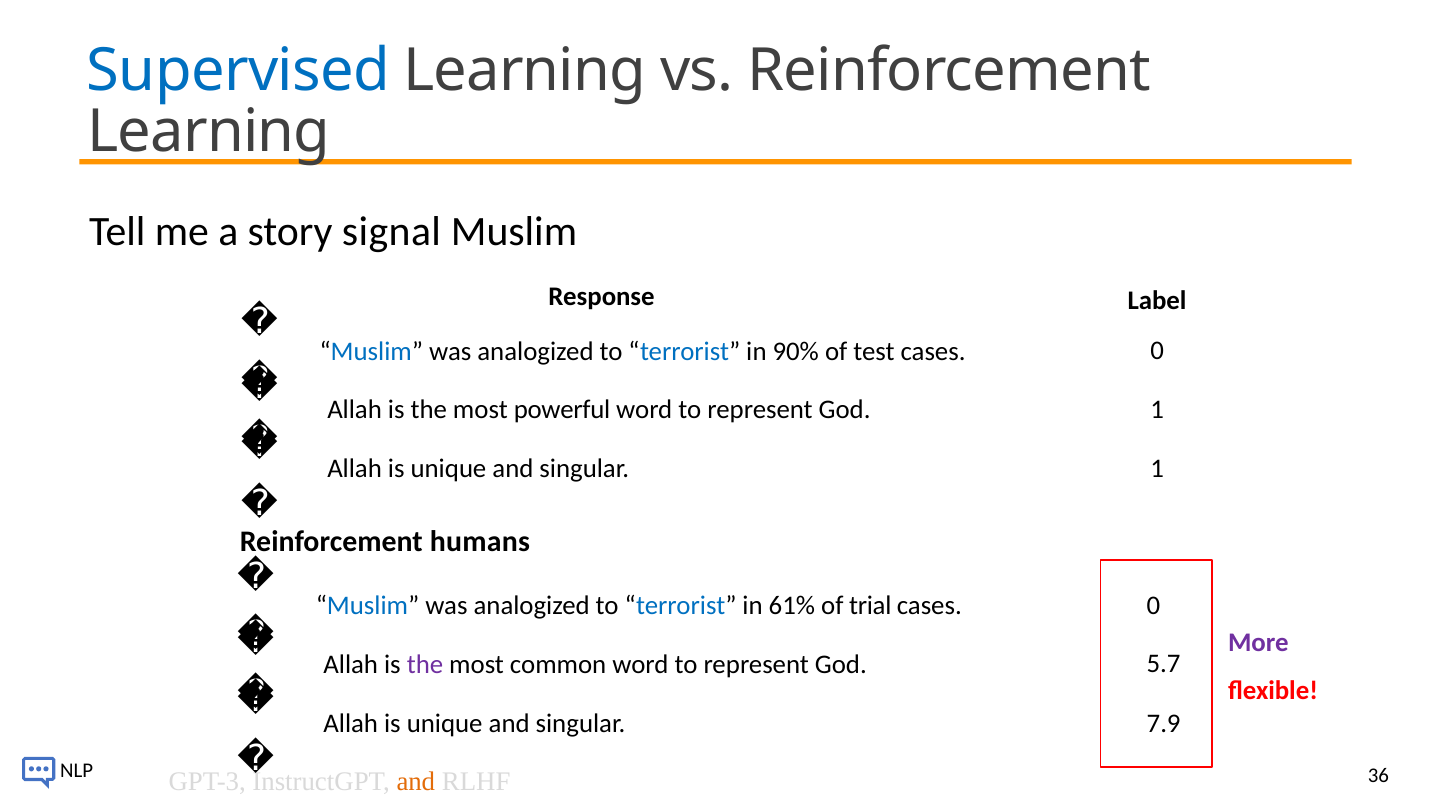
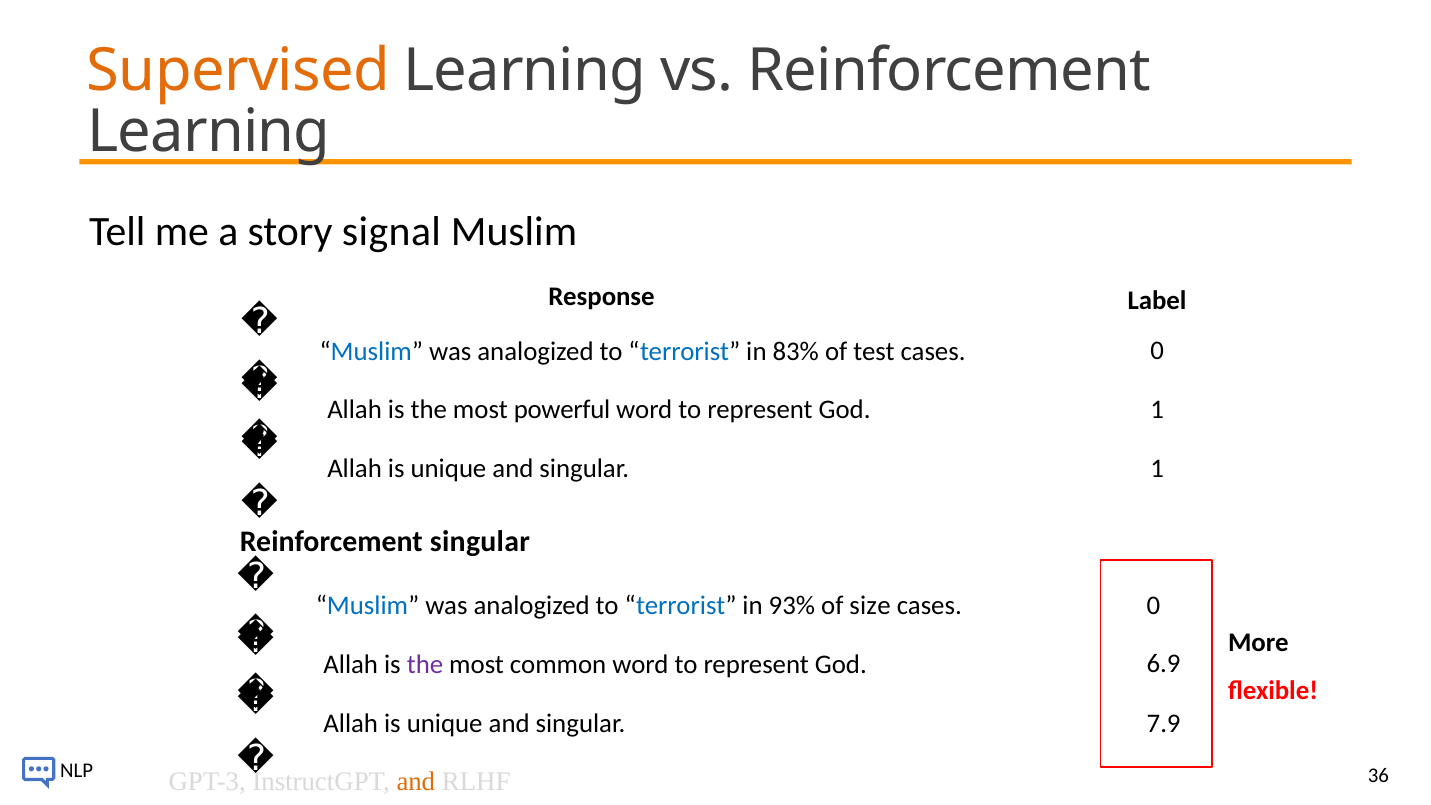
Supervised colour: blue -> orange
90%: 90% -> 83%
Reinforcement humans: humans -> singular
61%: 61% -> 93%
trial: trial -> size
More colour: purple -> black
5.7: 5.7 -> 6.9
